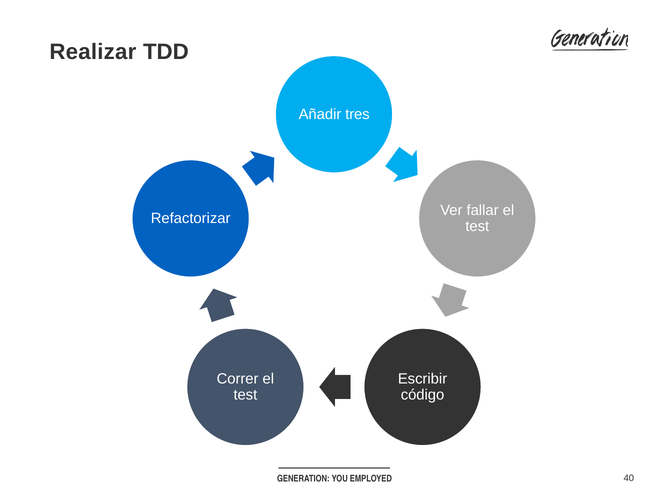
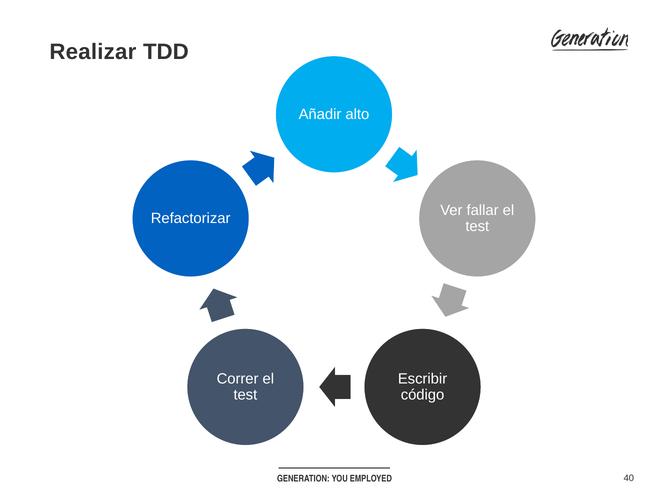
tres: tres -> alto
